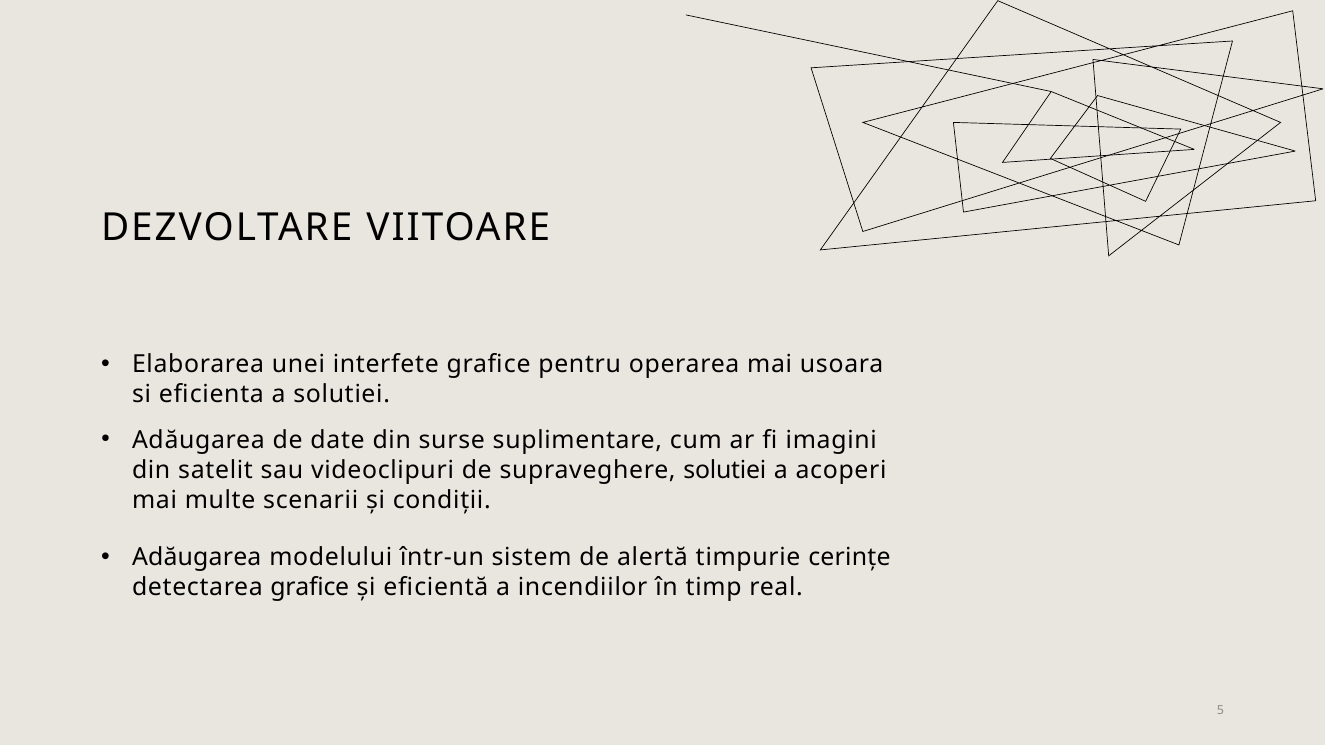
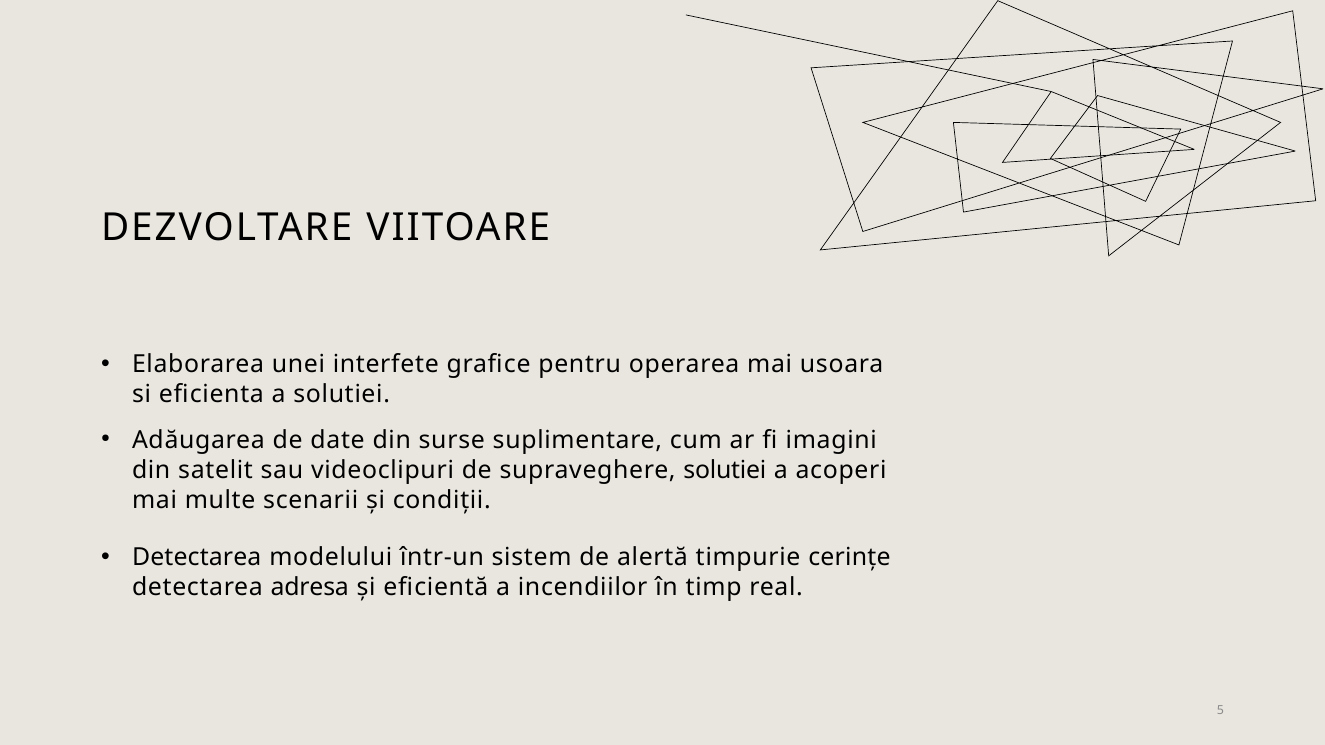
Adăugarea at (197, 557): Adăugarea -> Detectarea
detectarea grafice: grafice -> adresa
